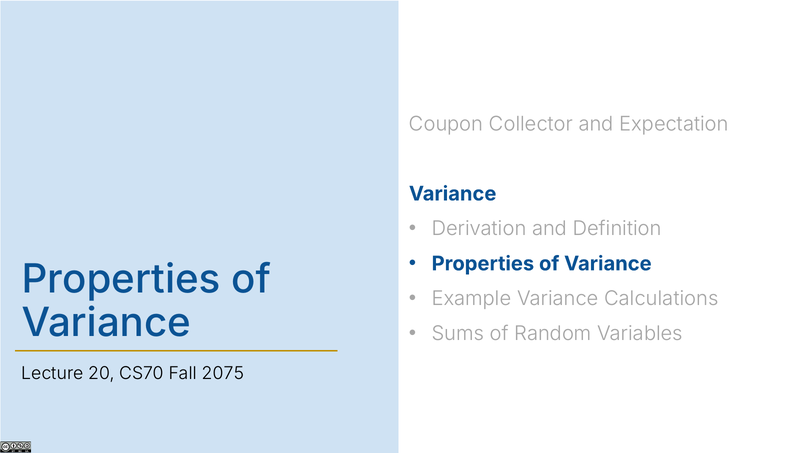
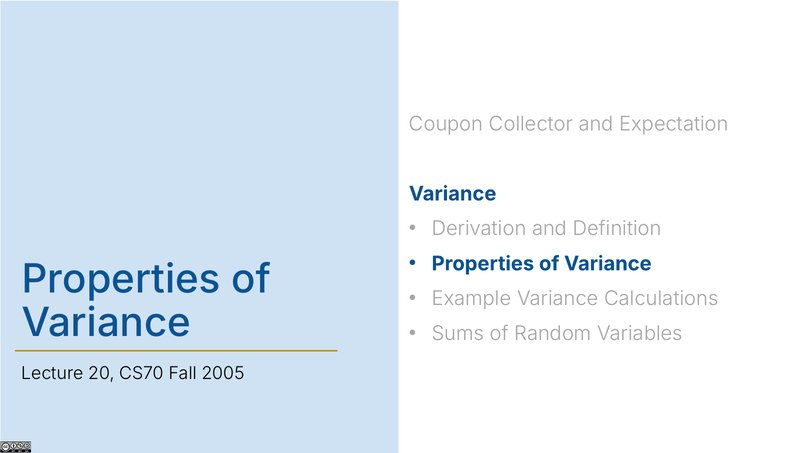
2075: 2075 -> 2005
